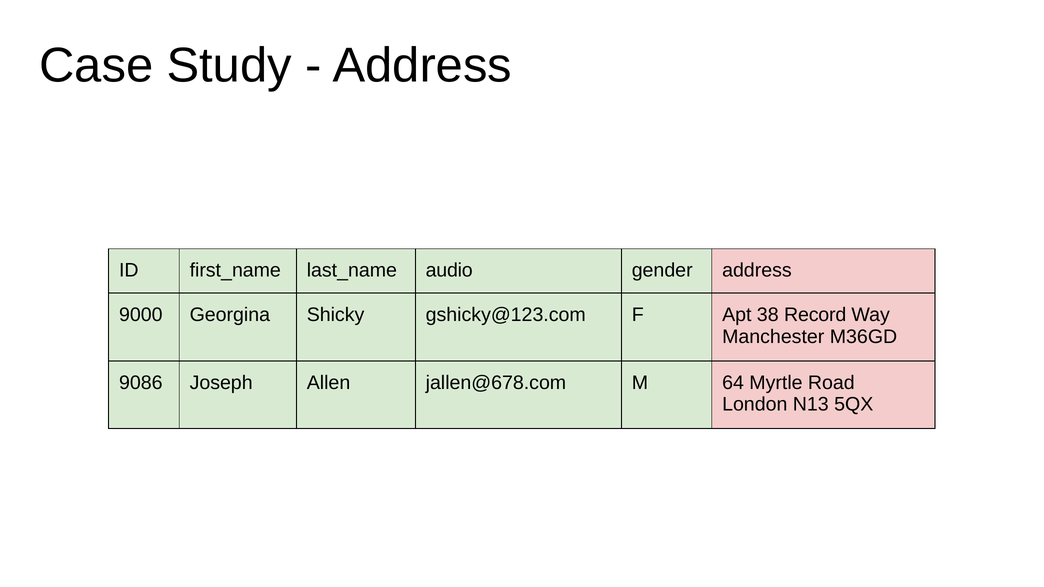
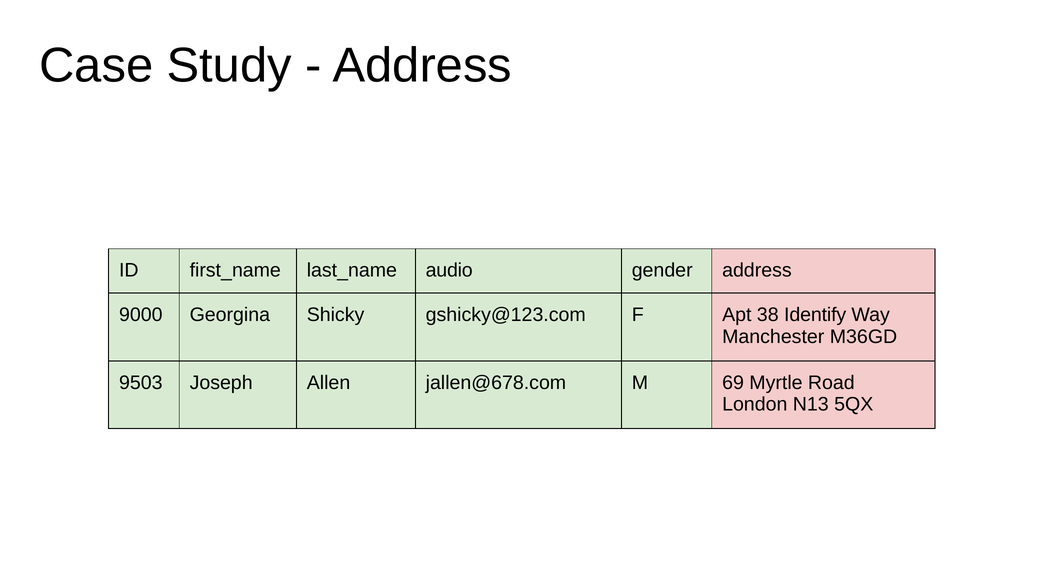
Record: Record -> Identify
9086: 9086 -> 9503
64: 64 -> 69
